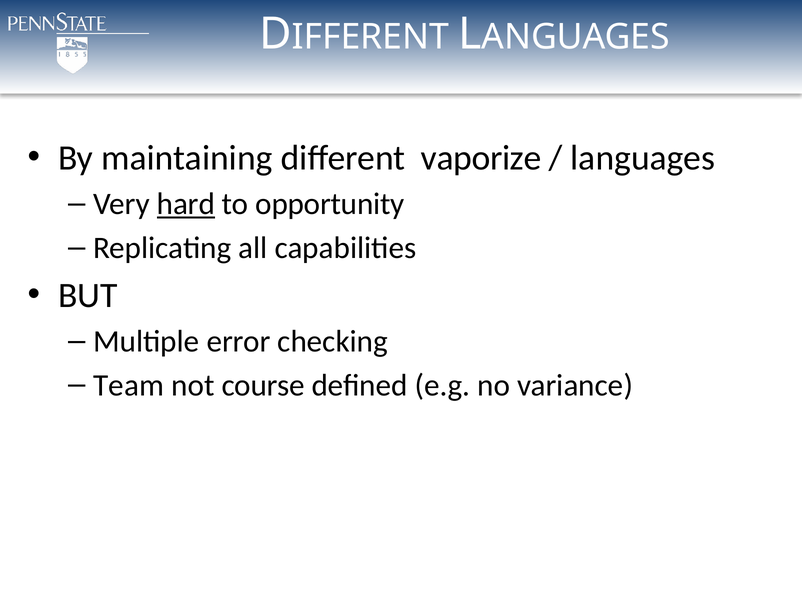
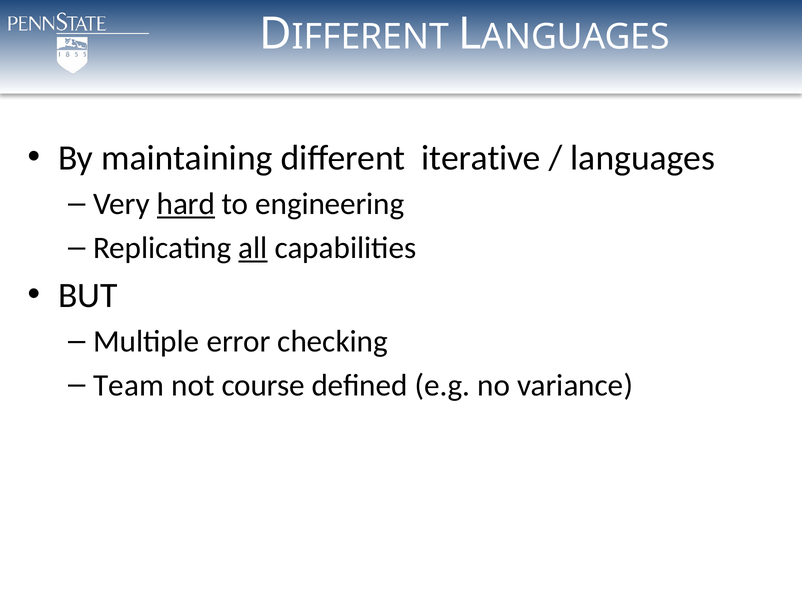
vaporize: vaporize -> iterative
opportunity: opportunity -> engineering
all underline: none -> present
